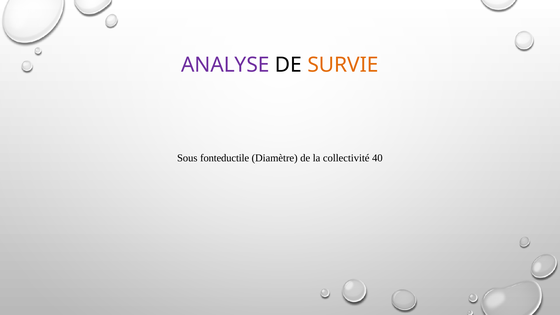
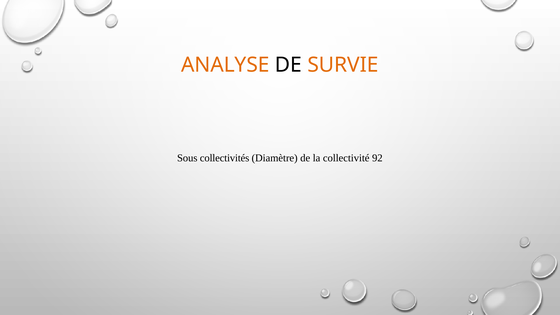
ANALYSE colour: purple -> orange
fonteductile: fonteductile -> collectivités
40: 40 -> 92
